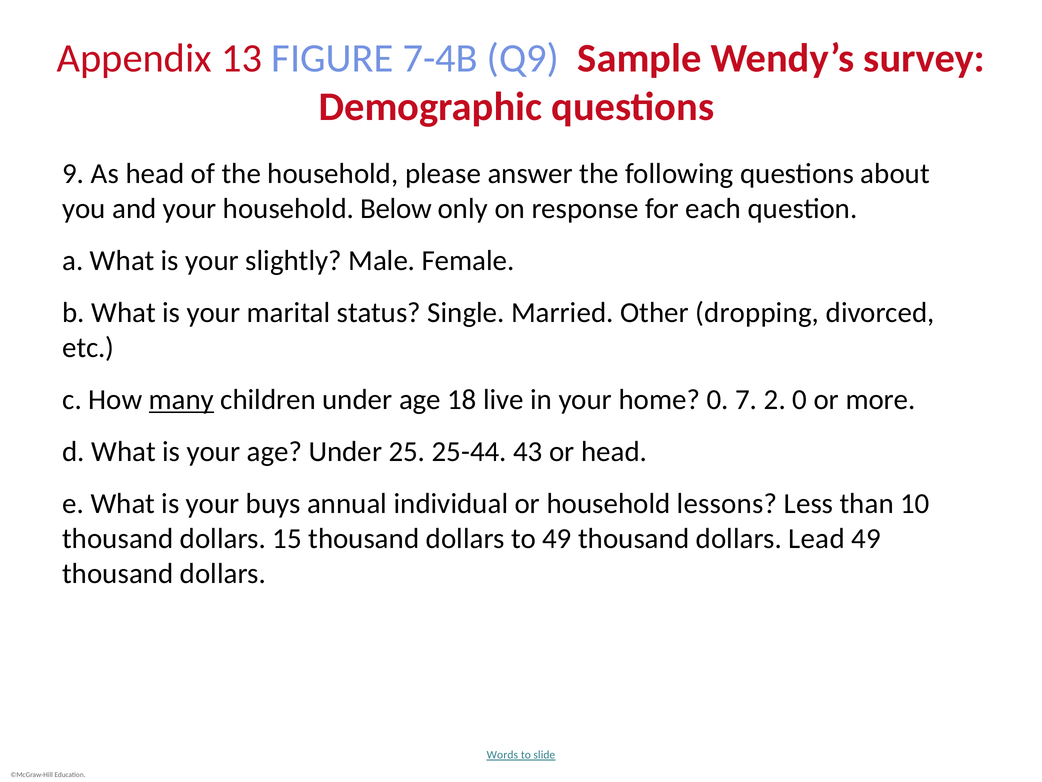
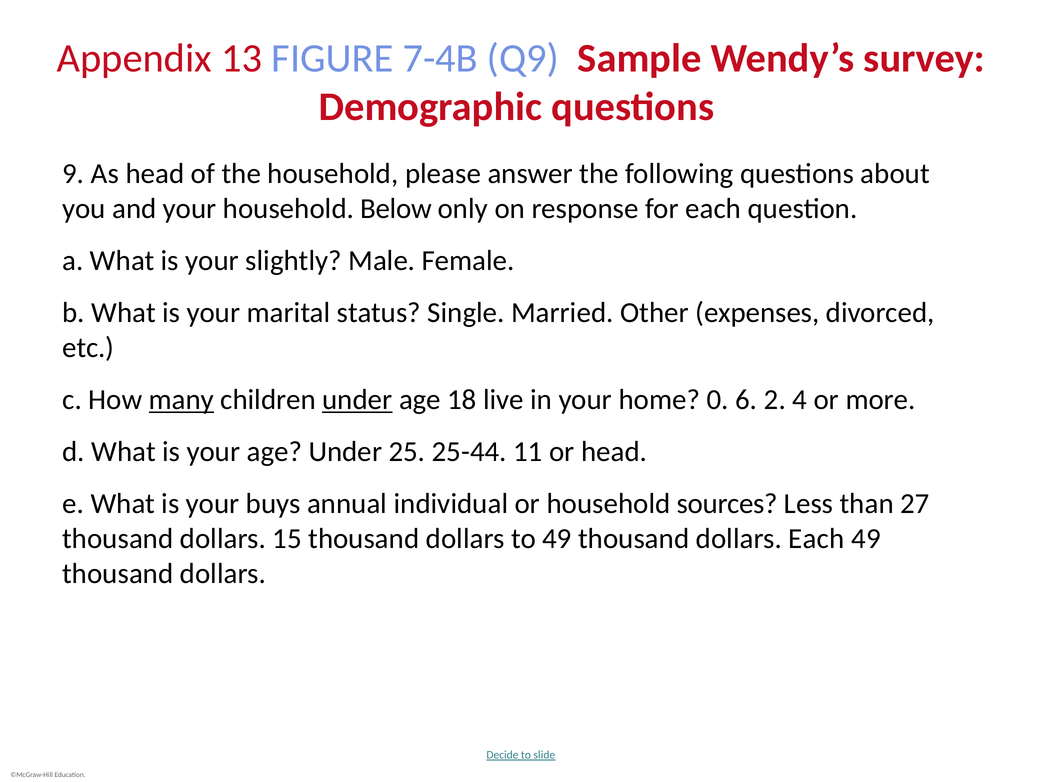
dropping: dropping -> expenses
under at (357, 399) underline: none -> present
7: 7 -> 6
2 0: 0 -> 4
43: 43 -> 11
lessons: lessons -> sources
10: 10 -> 27
dollars Lead: Lead -> Each
Words: Words -> Decide
